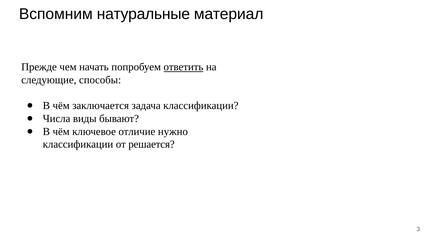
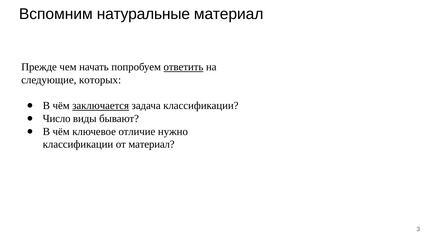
способы: способы -> которых
заключается underline: none -> present
Числа: Числа -> Число
от решается: решается -> материал
